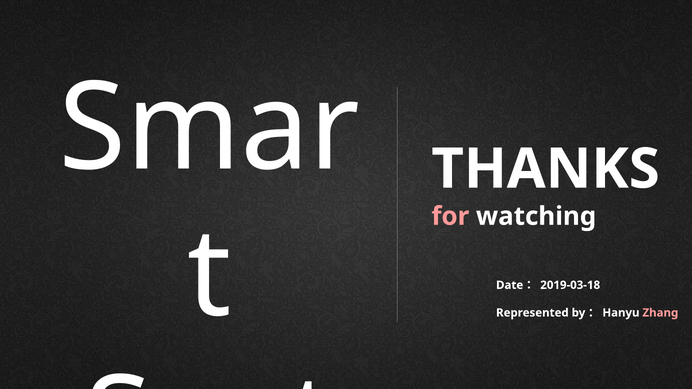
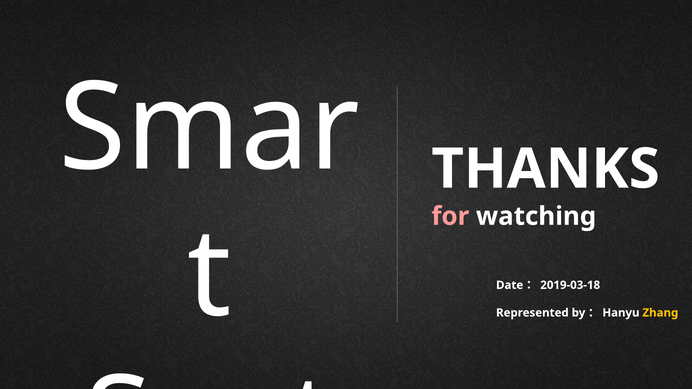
Zhang colour: pink -> yellow
